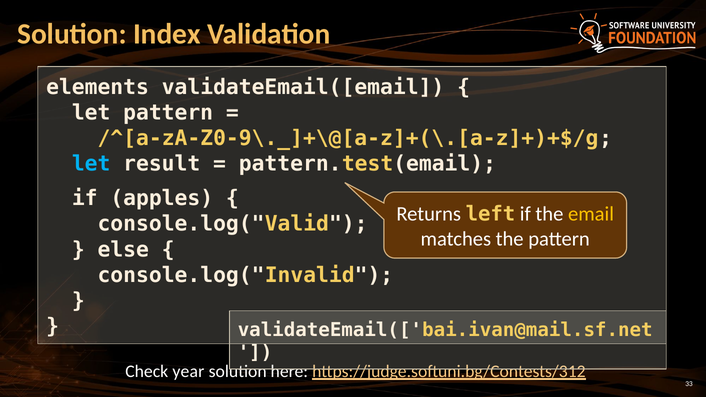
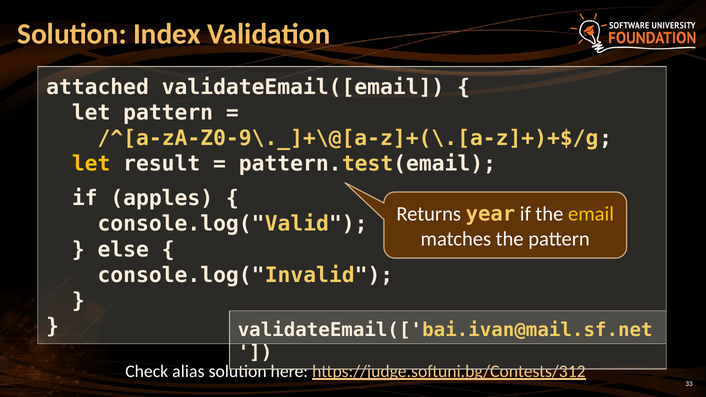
elements: elements -> attached
let at (91, 164) colour: light blue -> yellow
left: left -> year
year: year -> alias
